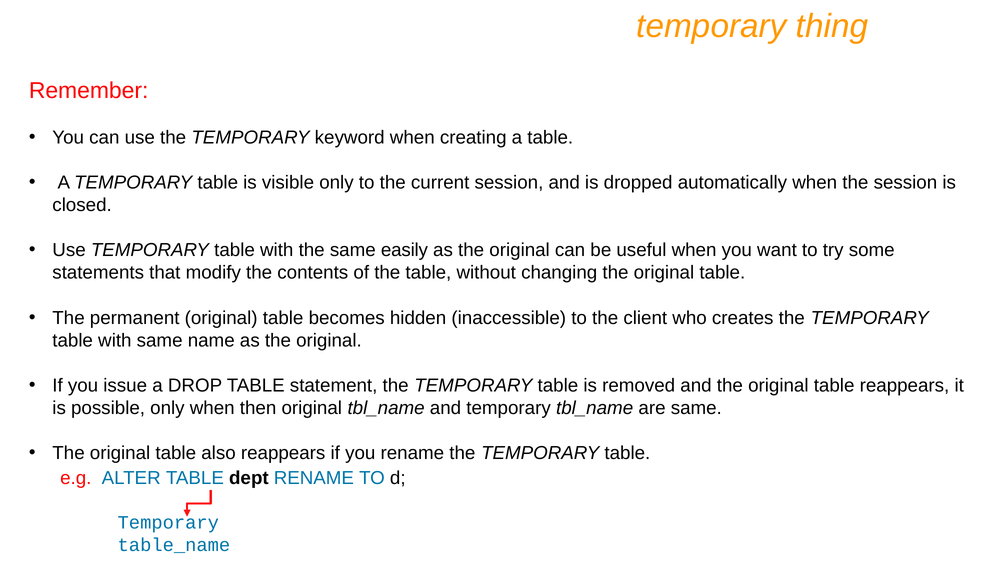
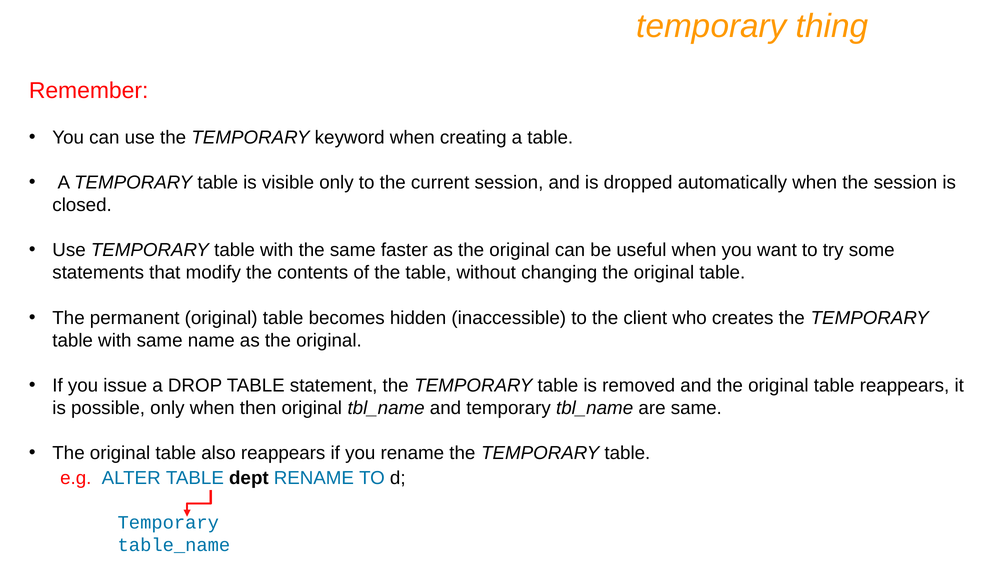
easily: easily -> faster
